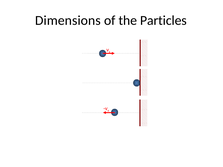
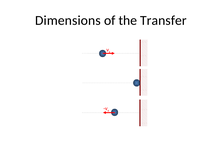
Particles: Particles -> Transfer
